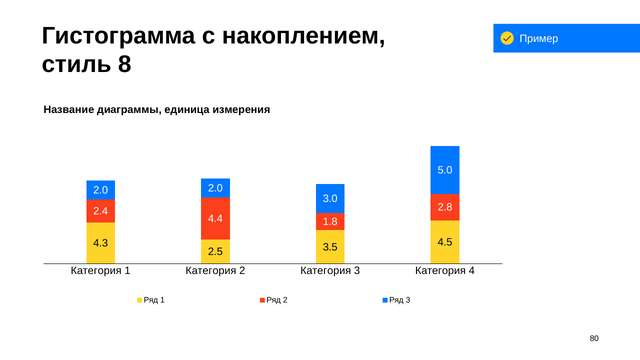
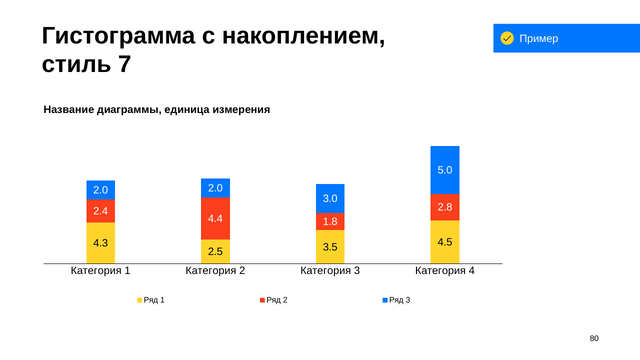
8: 8 -> 7
